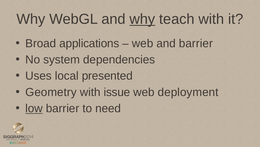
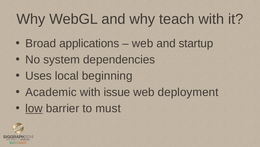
why at (142, 19) underline: present -> none
and barrier: barrier -> startup
presented: presented -> beginning
Geometry: Geometry -> Academic
need: need -> must
